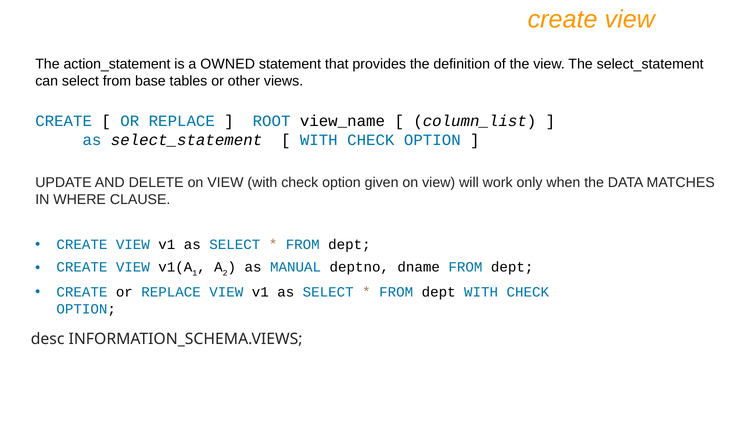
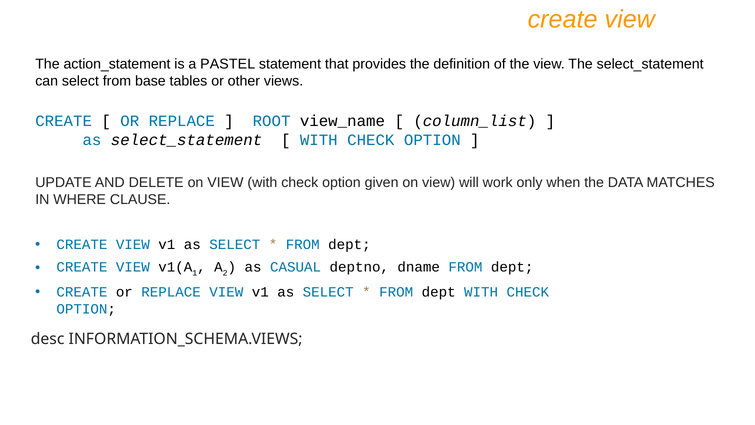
OWNED: OWNED -> PASTEL
MANUAL: MANUAL -> CASUAL
